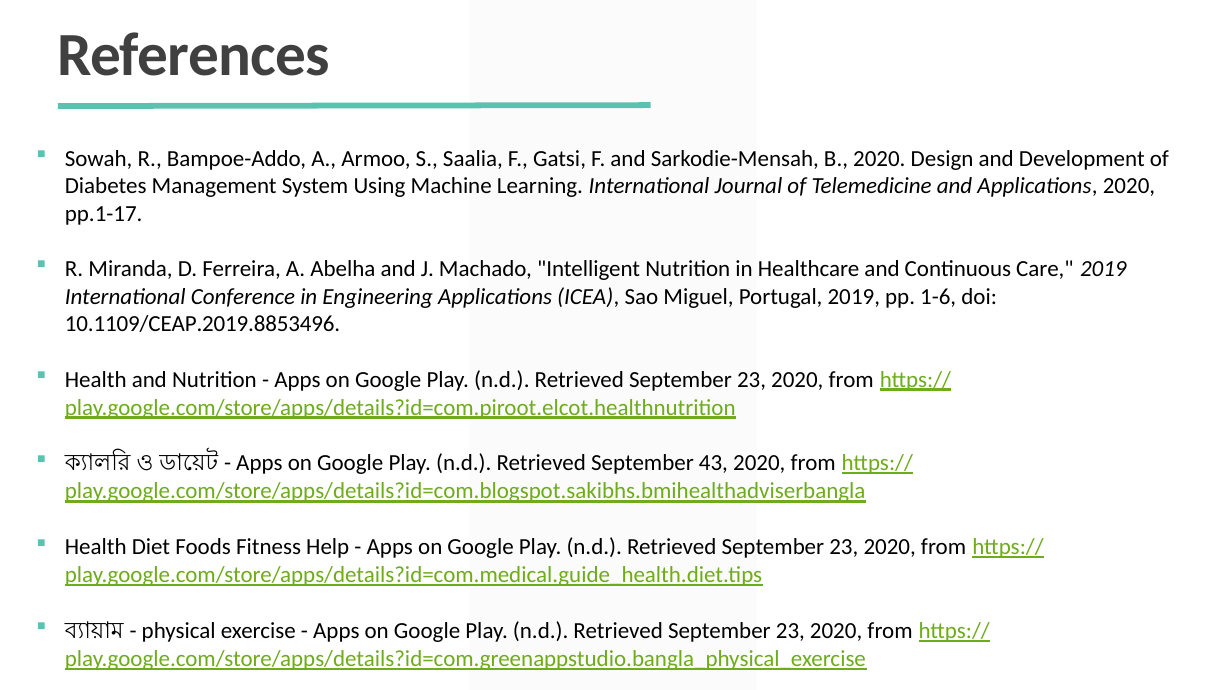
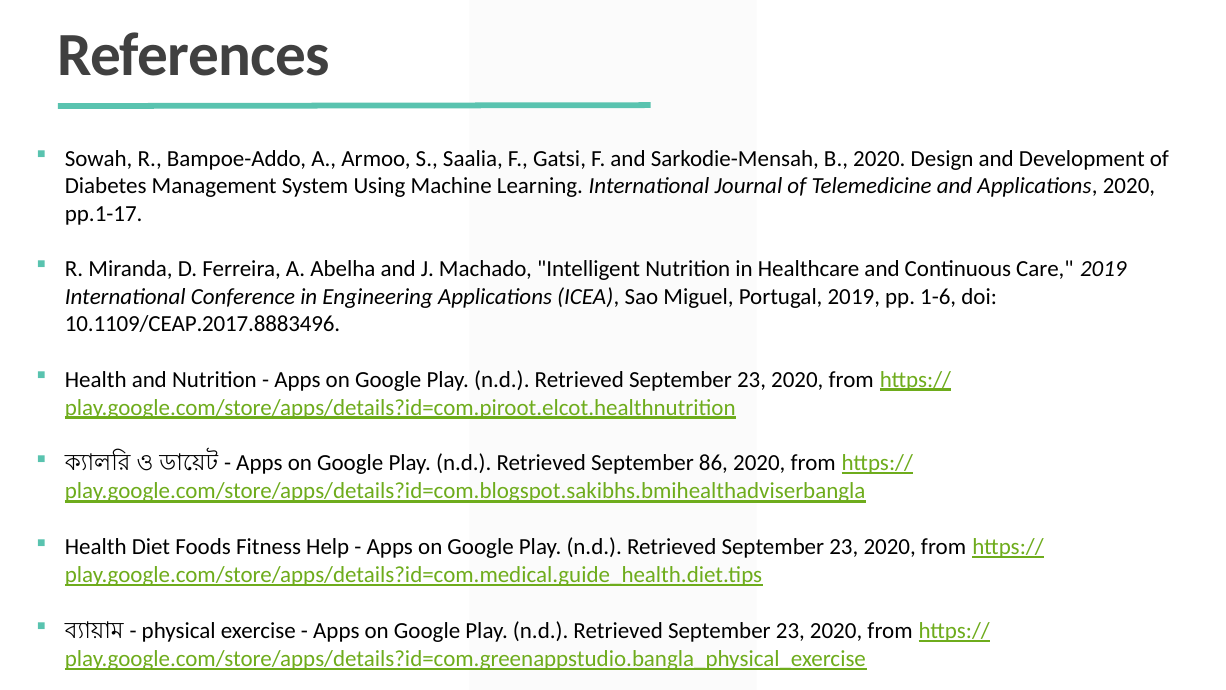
10.1109/CEAP.2019.8853496: 10.1109/CEAP.2019.8853496 -> 10.1109/CEAP.2017.8883496
43: 43 -> 86
